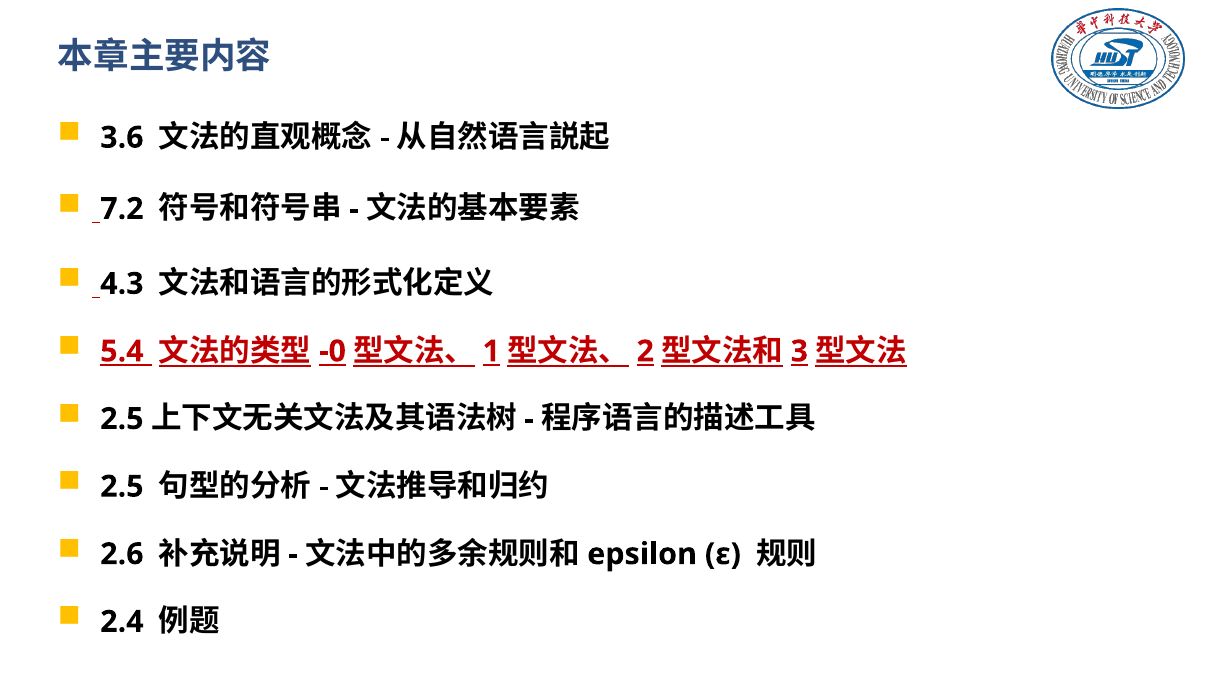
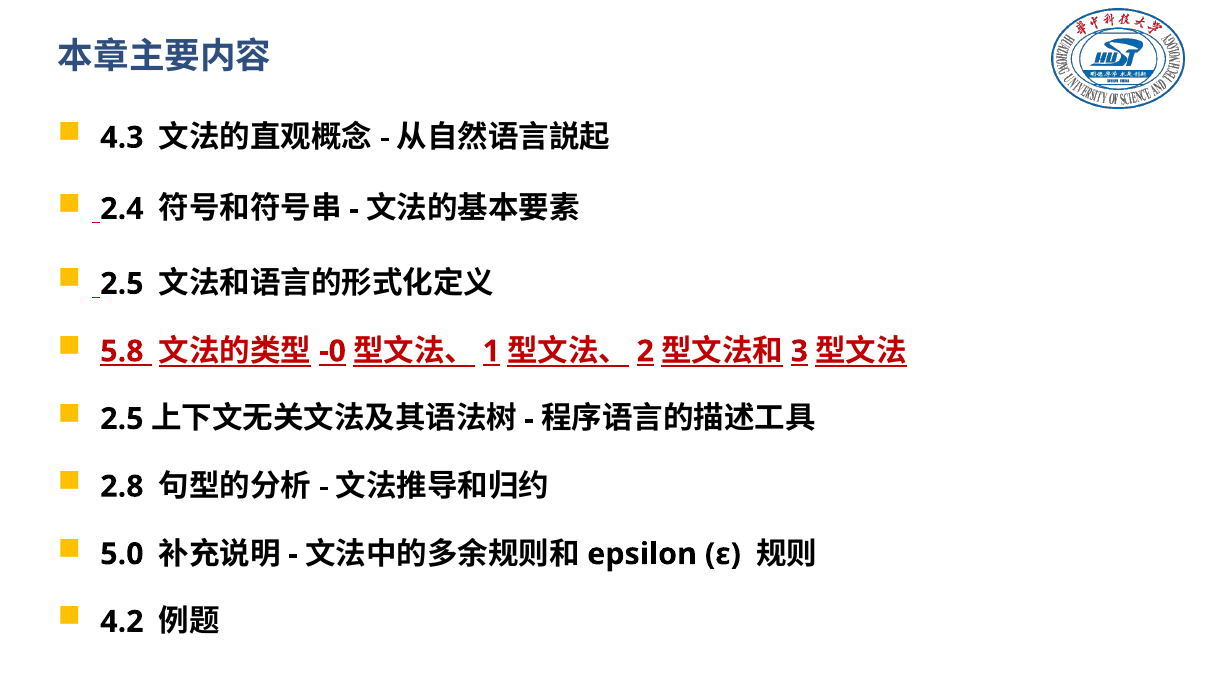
3.6: 3.6 -> 4.3
7.2: 7.2 -> 2.4
4.3 at (122, 284): 4.3 -> 2.5
5.4: 5.4 -> 5.8
2.5 at (122, 487): 2.5 -> 2.8
2.6: 2.6 -> 5.0
2.4: 2.4 -> 4.2
